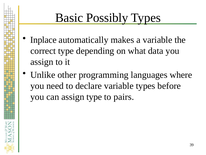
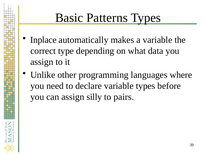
Possibly: Possibly -> Patterns
assign type: type -> silly
